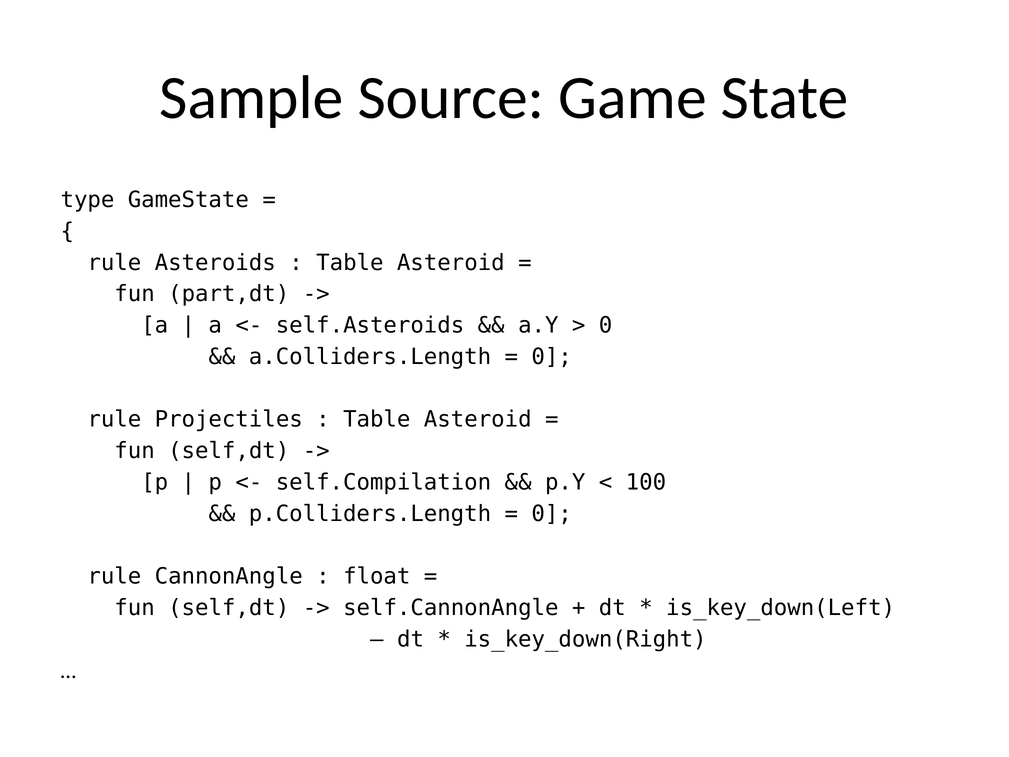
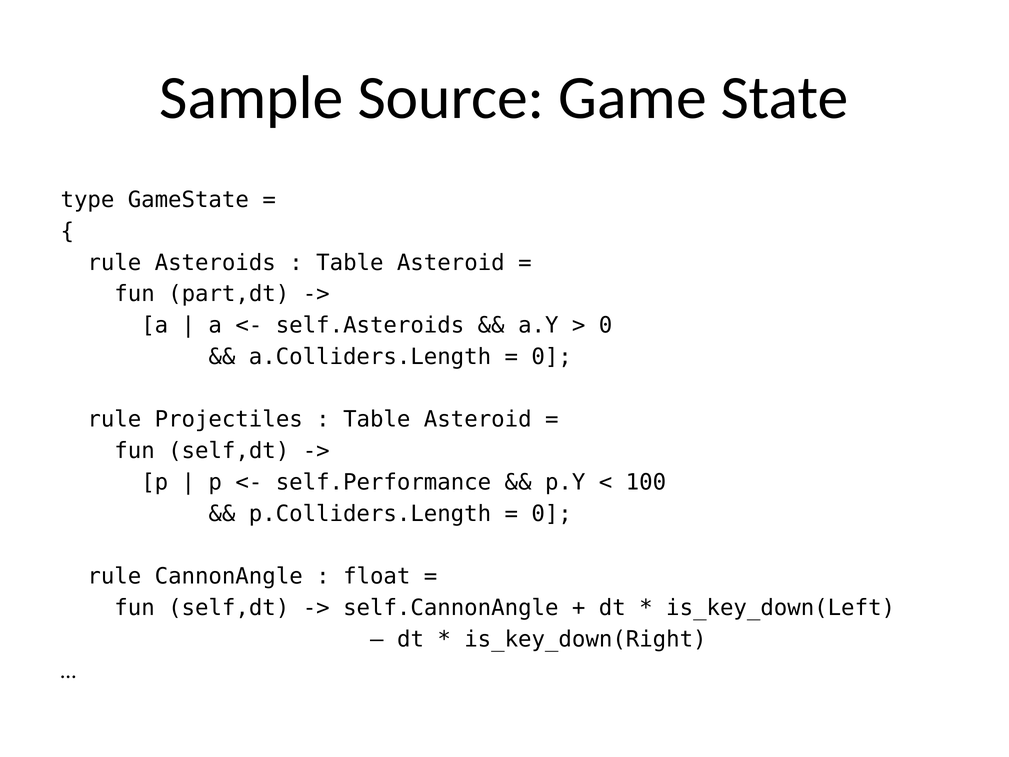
self.Compilation: self.Compilation -> self.Performance
